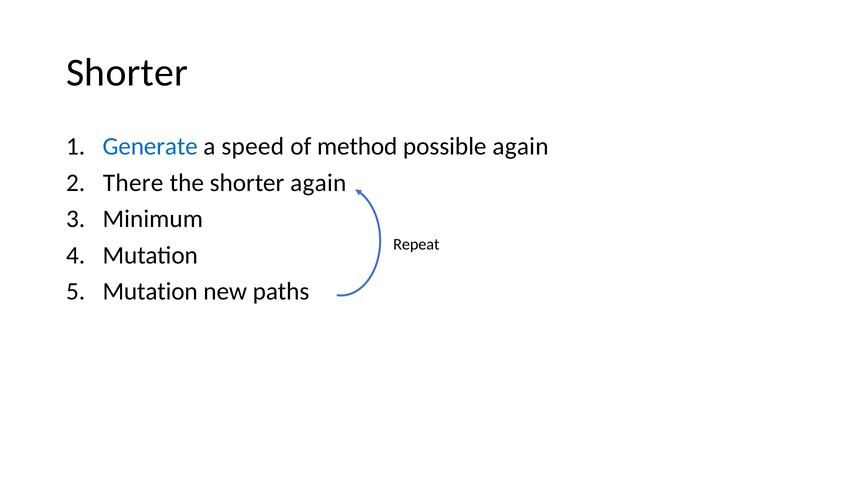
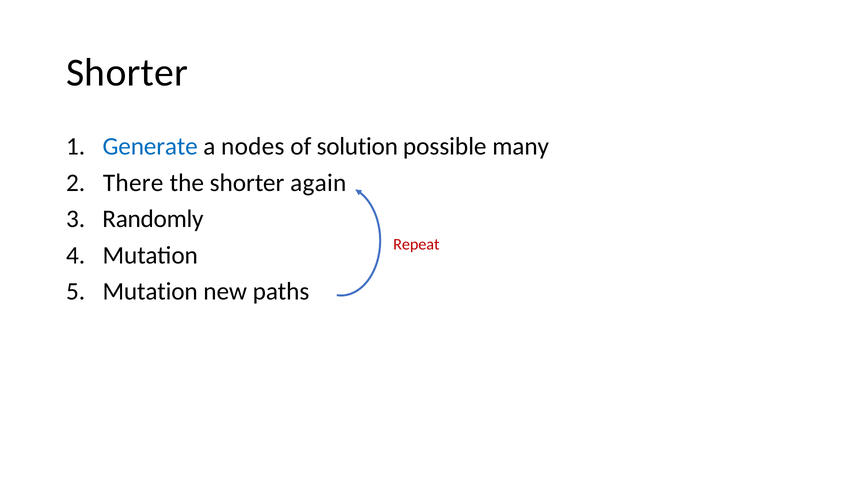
speed: speed -> nodes
method: method -> solution
possible again: again -> many
Minimum: Minimum -> Randomly
Repeat colour: black -> red
